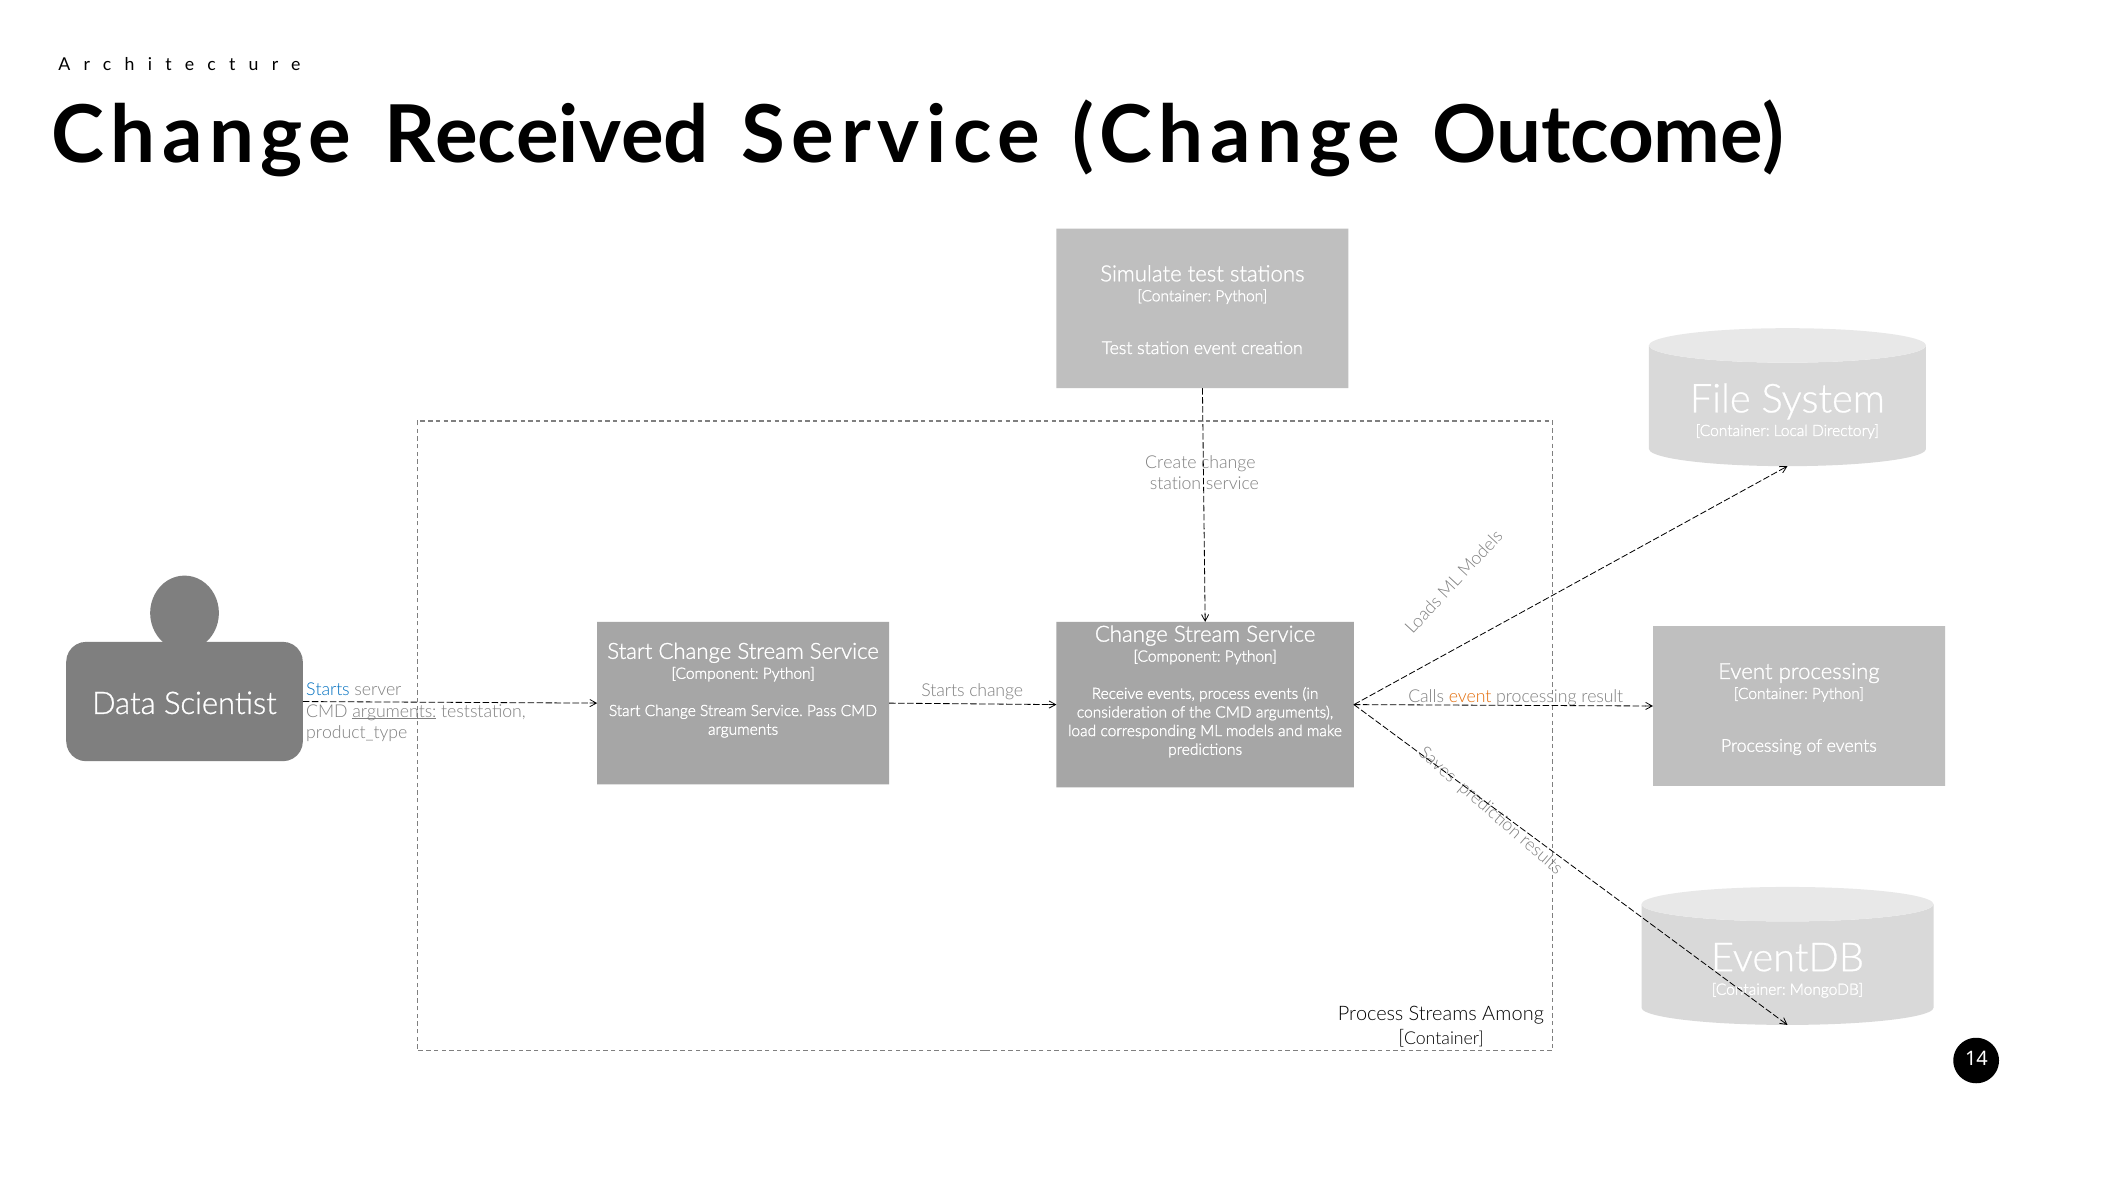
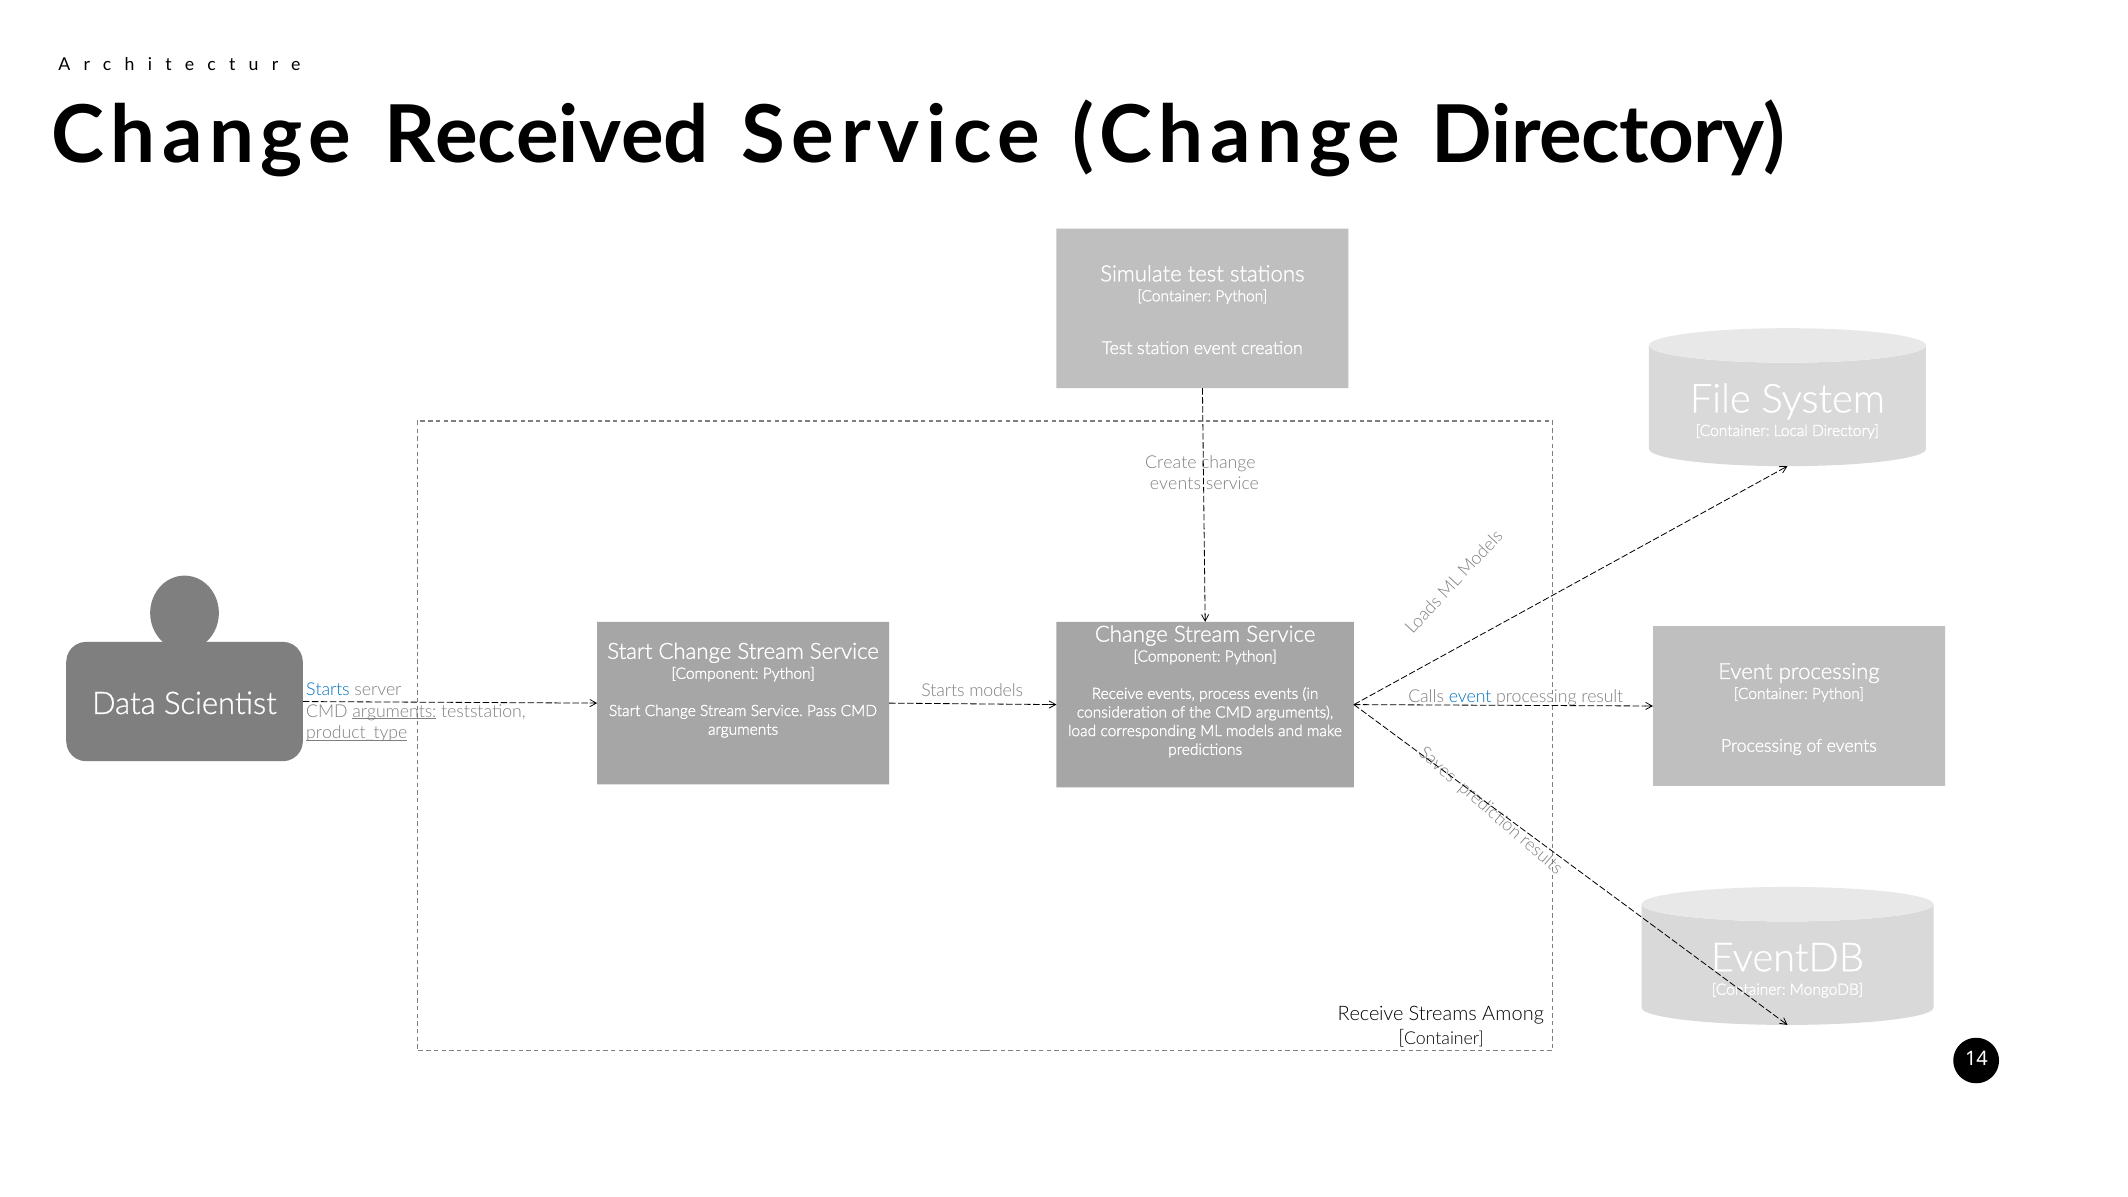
Change Outcome: Outcome -> Directory
station at (1176, 484): station -> events
Starts change: change -> models
event at (1470, 697) colour: orange -> blue
product_type underline: none -> present
Process at (1371, 1014): Process -> Receive
